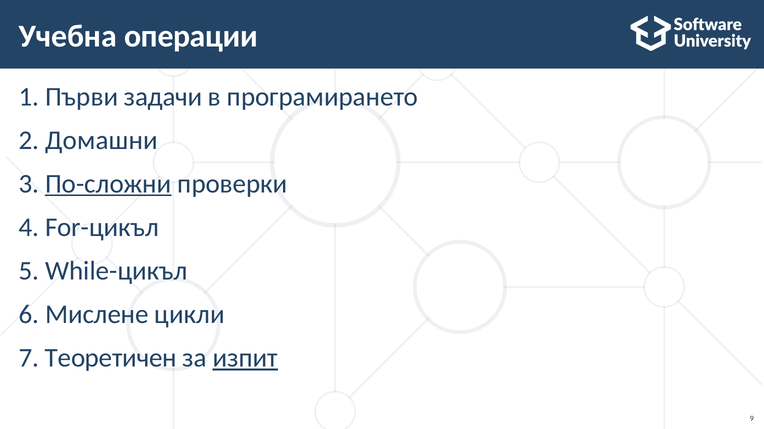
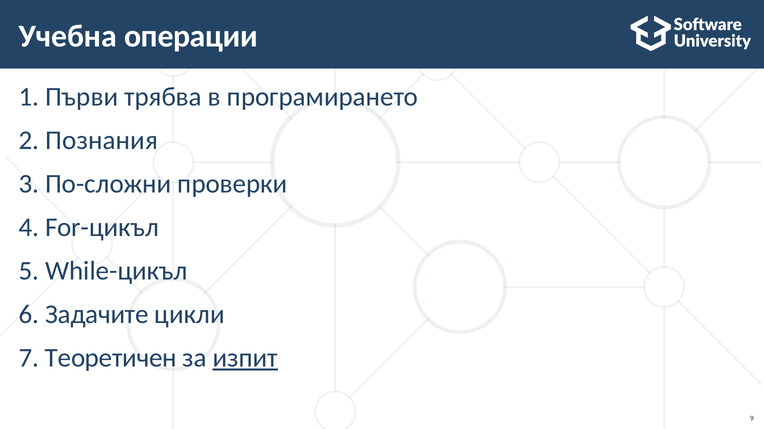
задачи: задачи -> трябва
Домашни: Домашни -> Познания
По-сложни underline: present -> none
Мислене: Мислене -> Задачите
